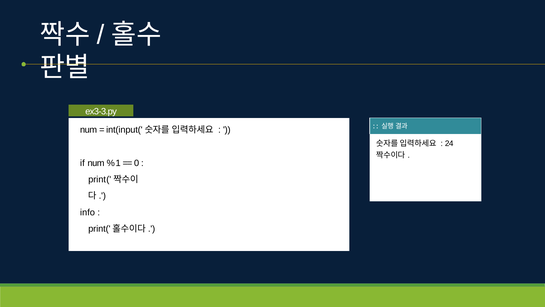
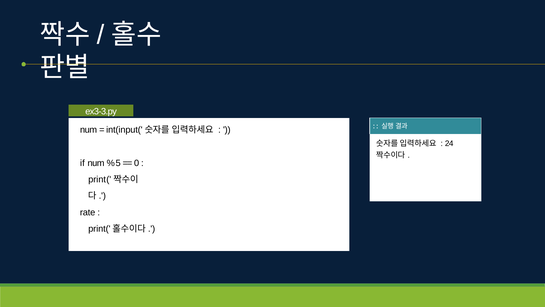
1: 1 -> 5
info: info -> rate
